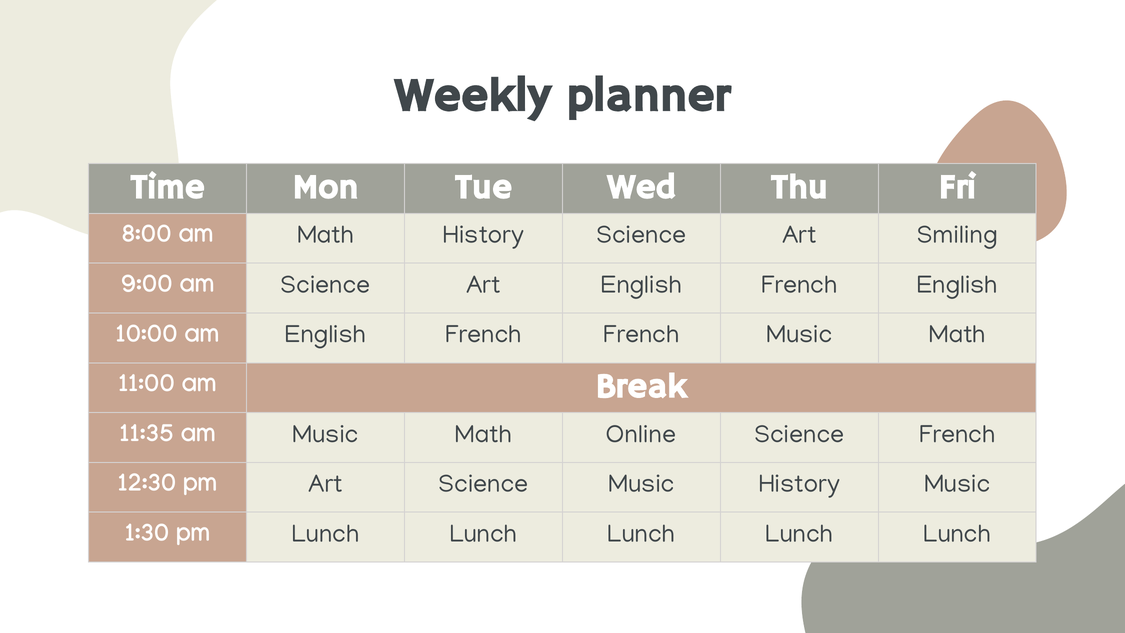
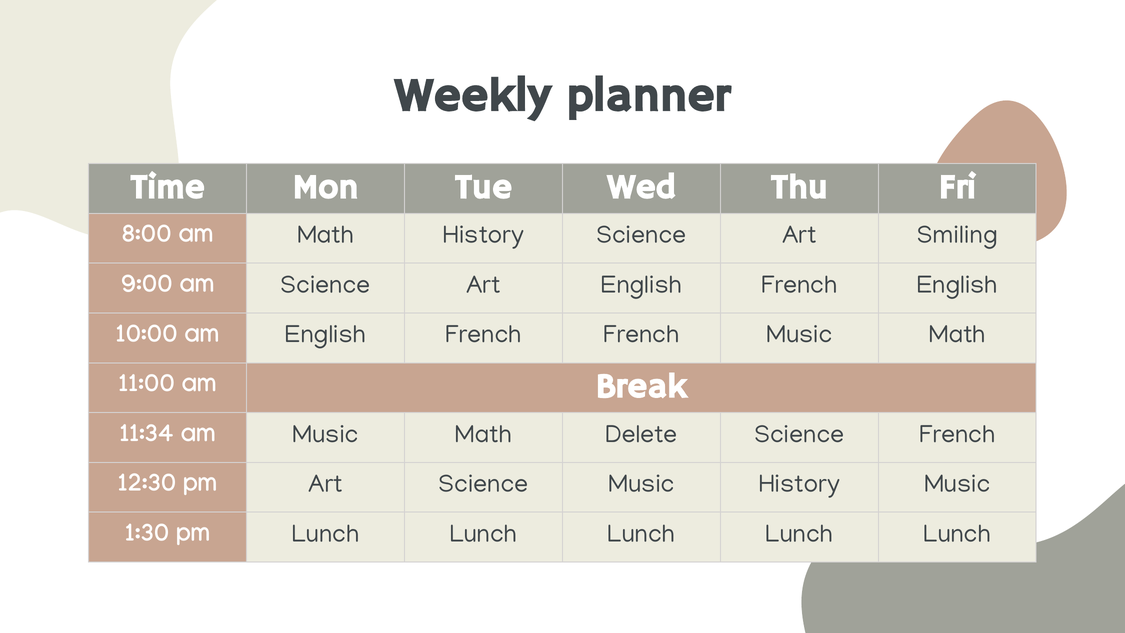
11:35: 11:35 -> 11:34
Online: Online -> Delete
